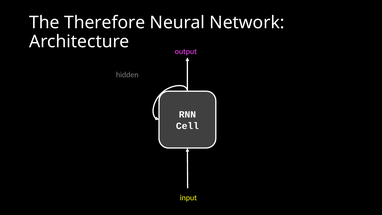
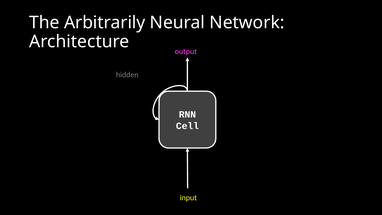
Therefore: Therefore -> Arbitrarily
